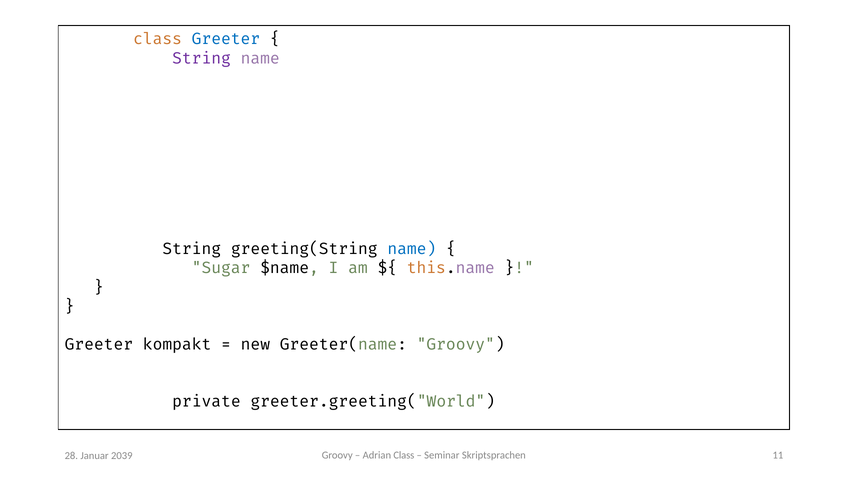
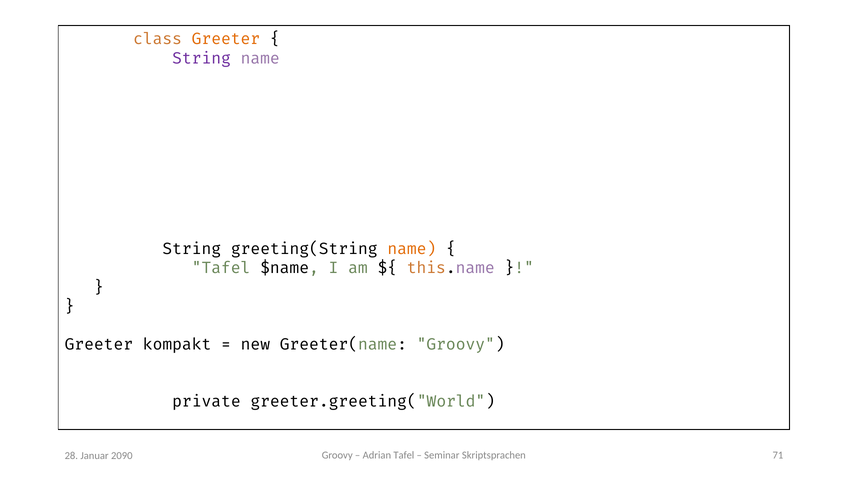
Greeter at (226, 39) colour: blue -> orange
name at (412, 249) colour: blue -> orange
Sugar at (221, 268): Sugar -> Tafel
Adrian Class: Class -> Tafel
11: 11 -> 71
2039: 2039 -> 2090
